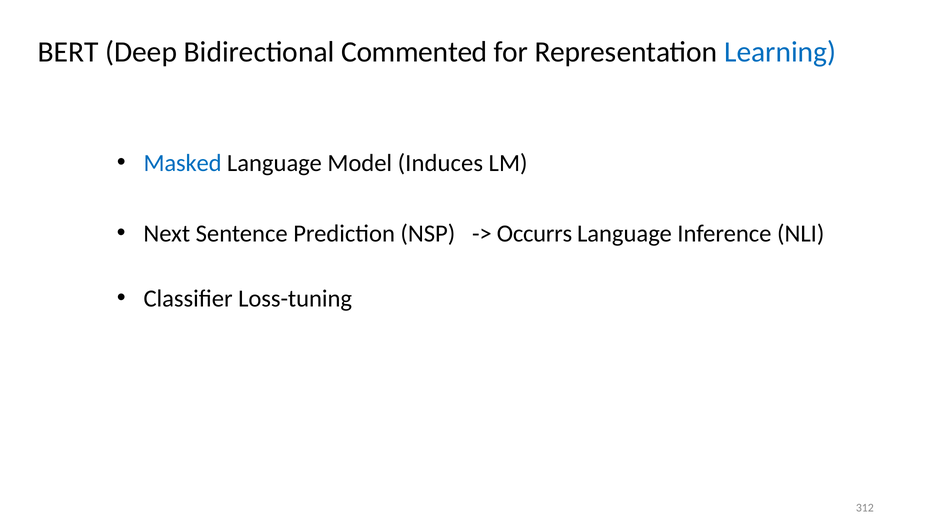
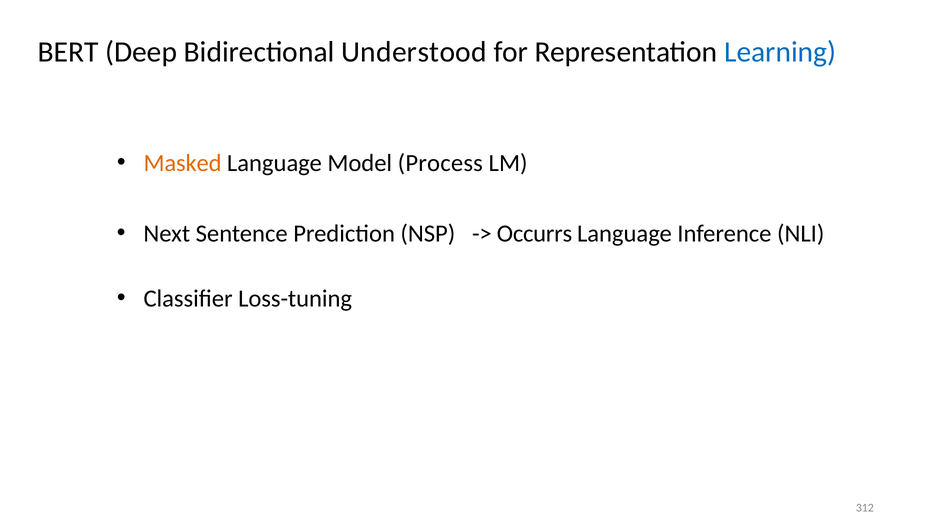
Commented: Commented -> Understood
Masked colour: blue -> orange
Induces: Induces -> Process
